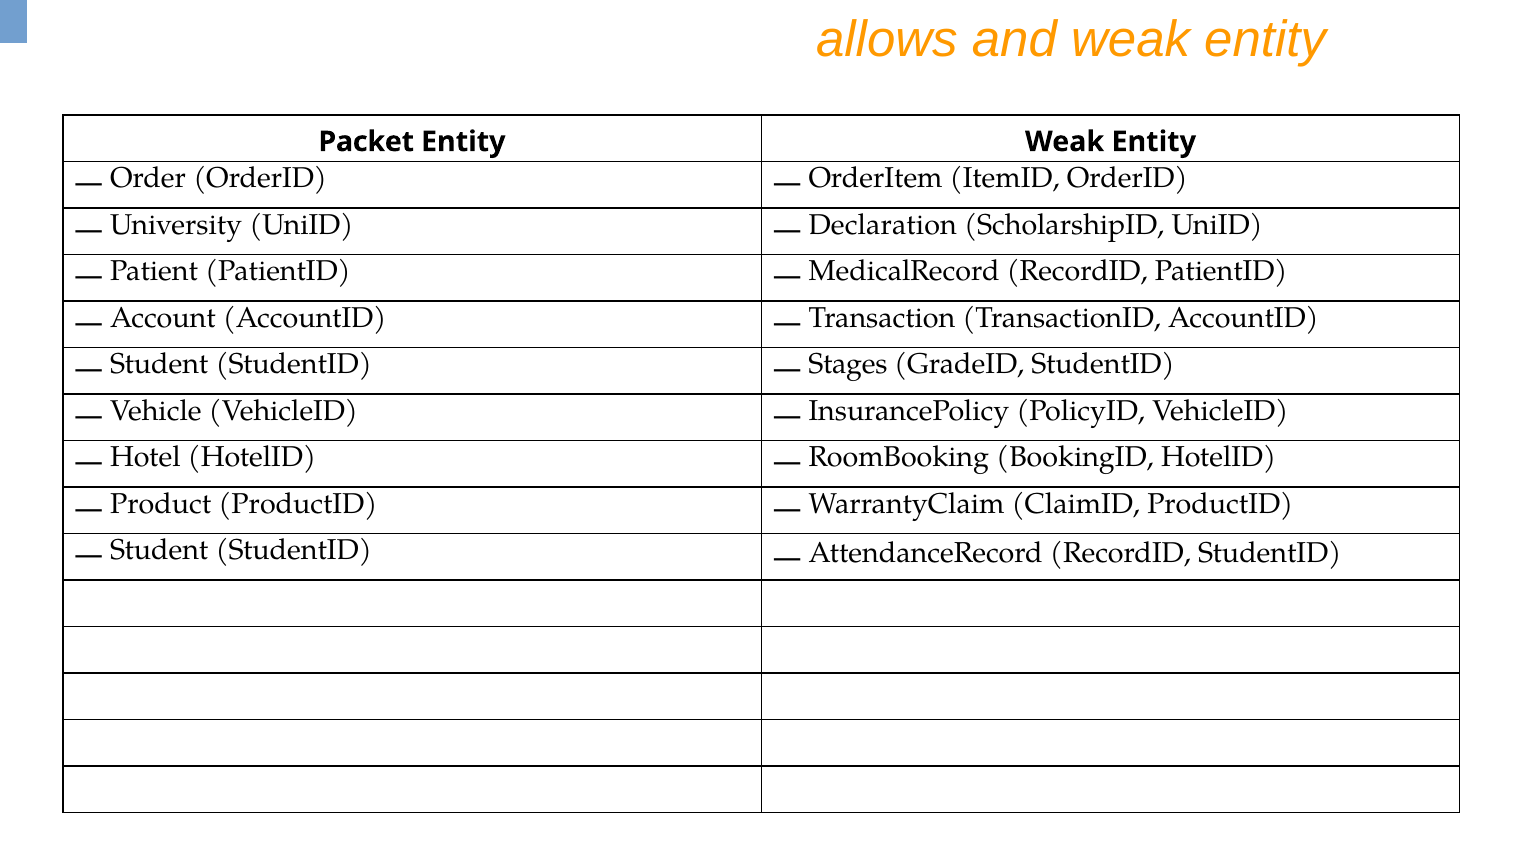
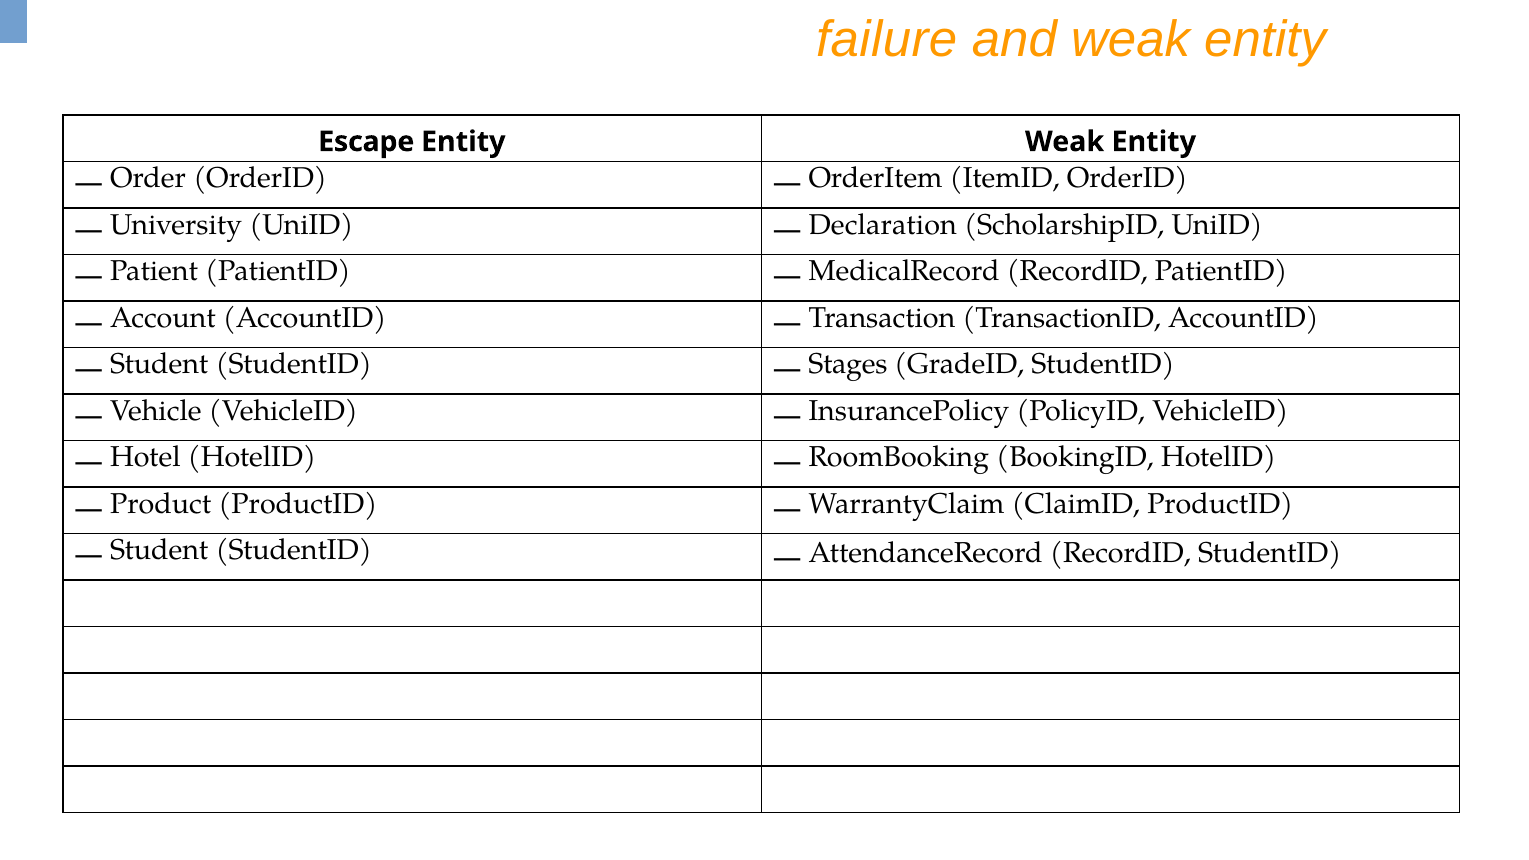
allows: allows -> failure
Packet: Packet -> Escape
